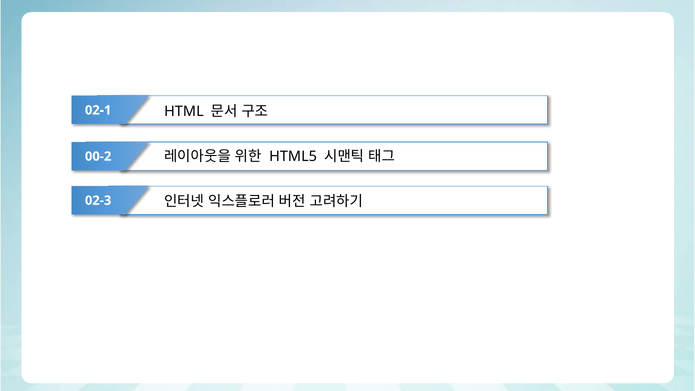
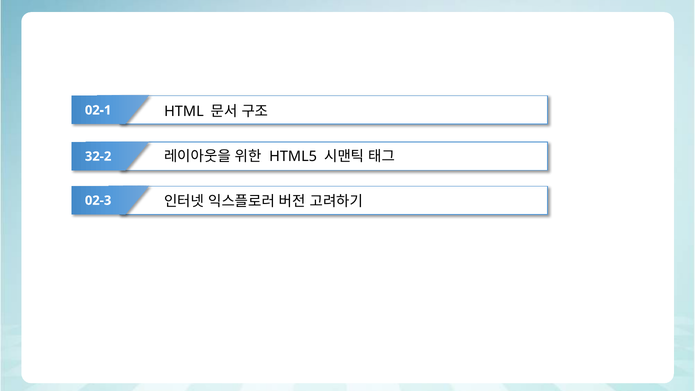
00-2: 00-2 -> 32-2
